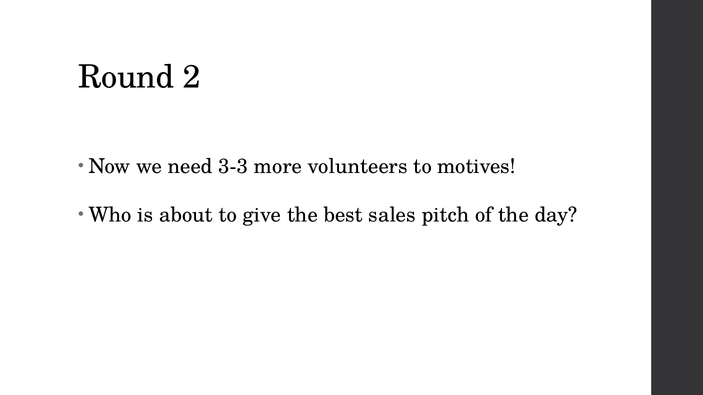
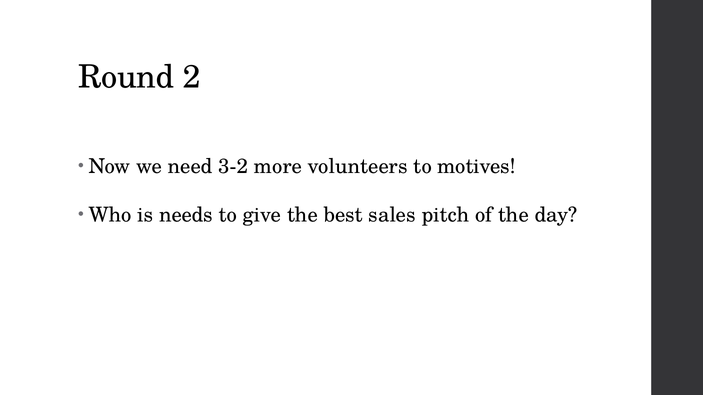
3-3: 3-3 -> 3-2
about: about -> needs
